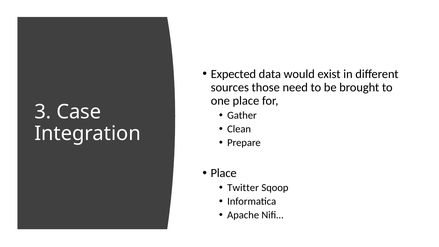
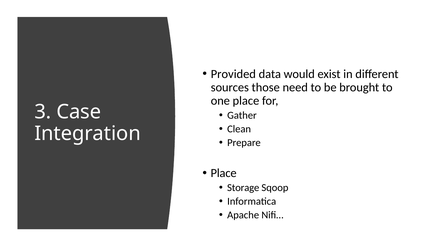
Expected: Expected -> Provided
Twitter: Twitter -> Storage
